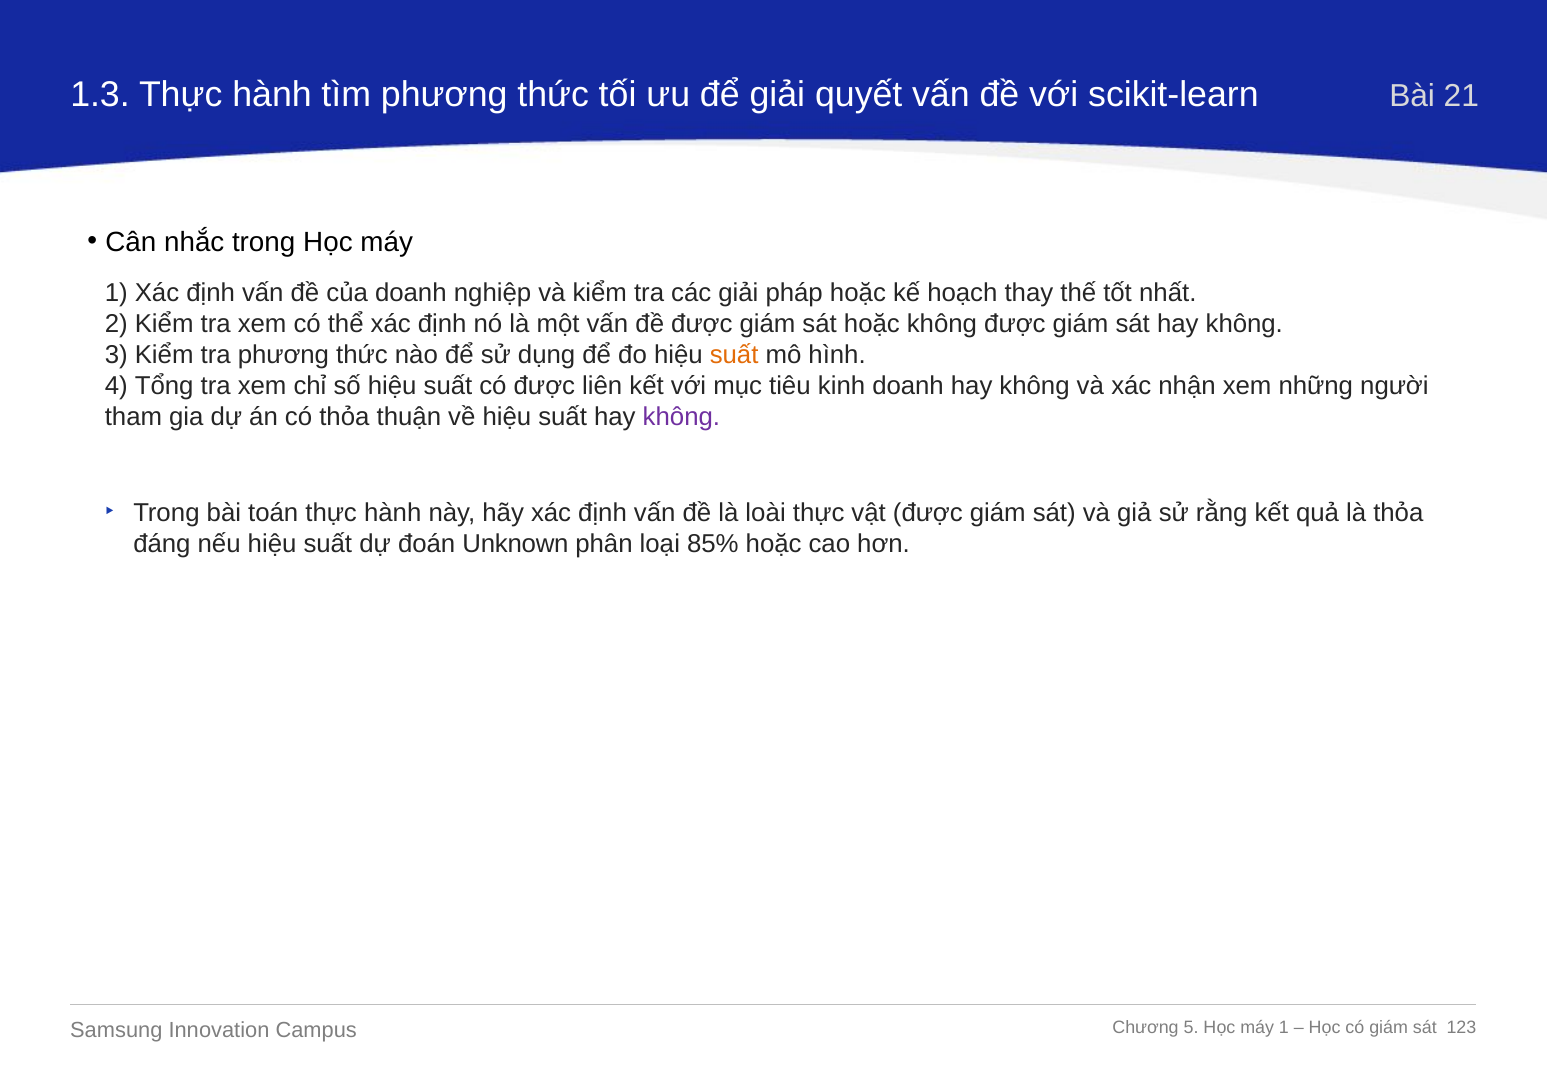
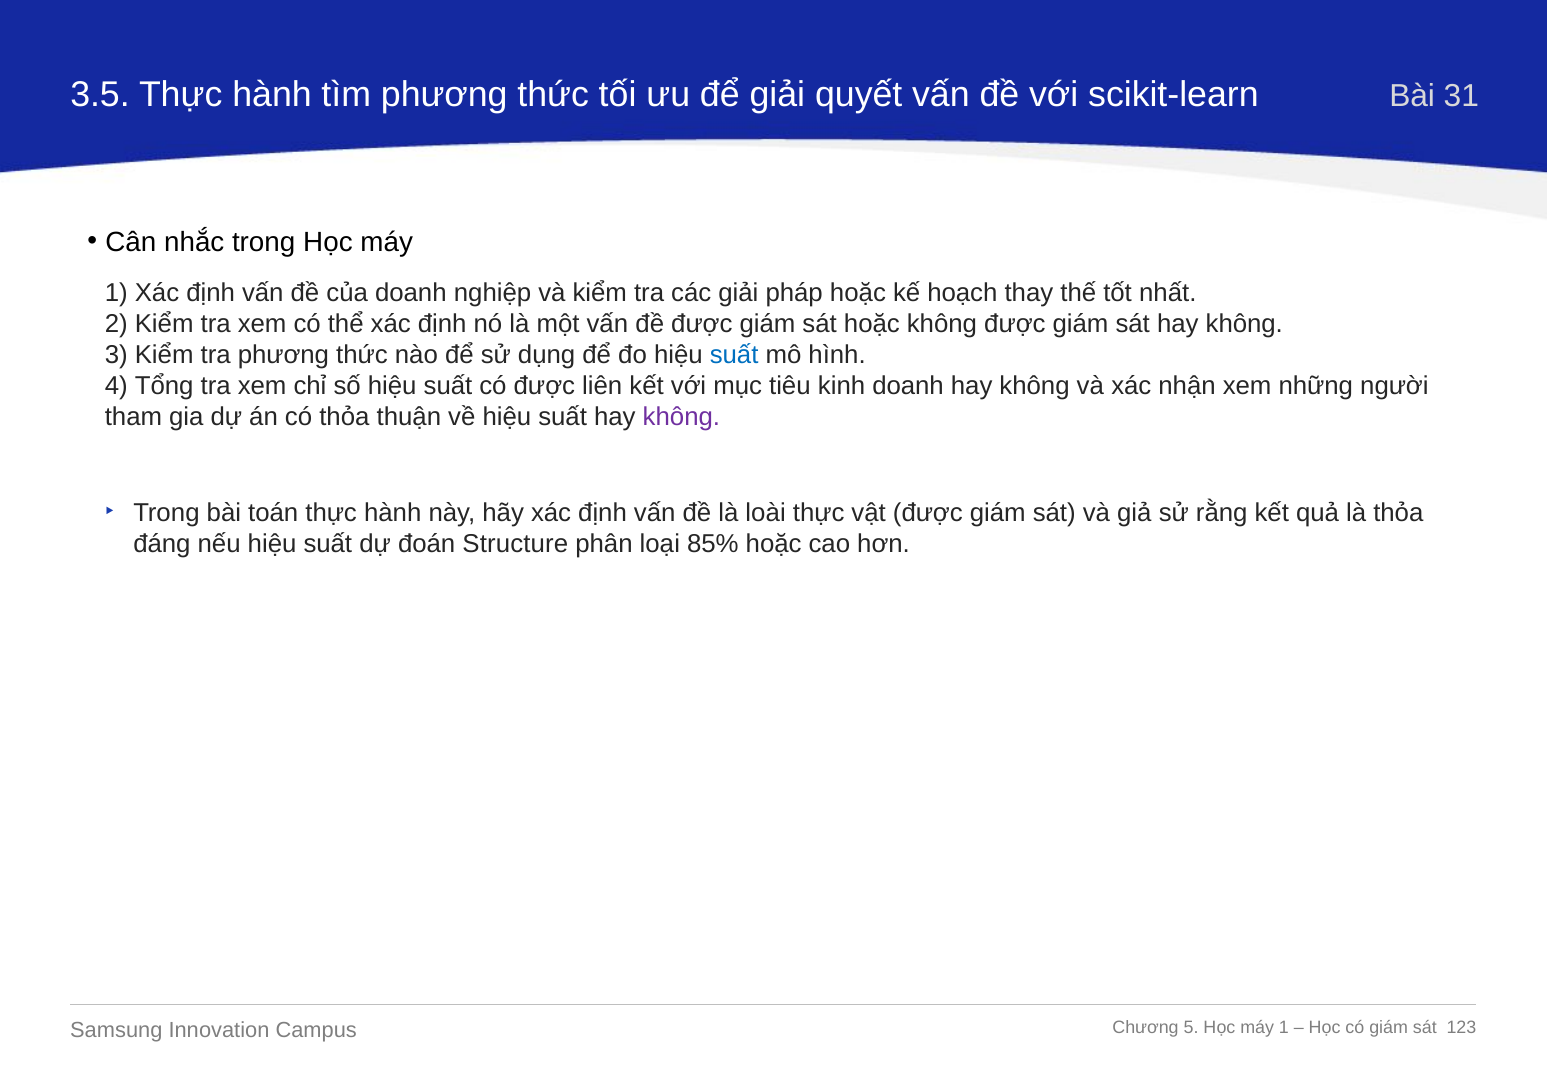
1.3: 1.3 -> 3.5
21: 21 -> 31
suất at (734, 354) colour: orange -> blue
Unknown: Unknown -> Structure
